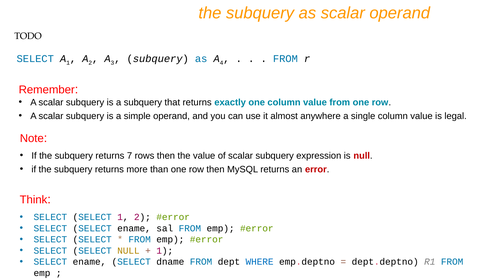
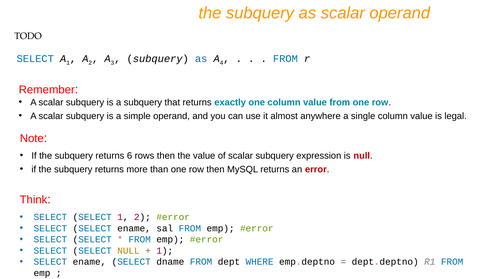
7: 7 -> 6
